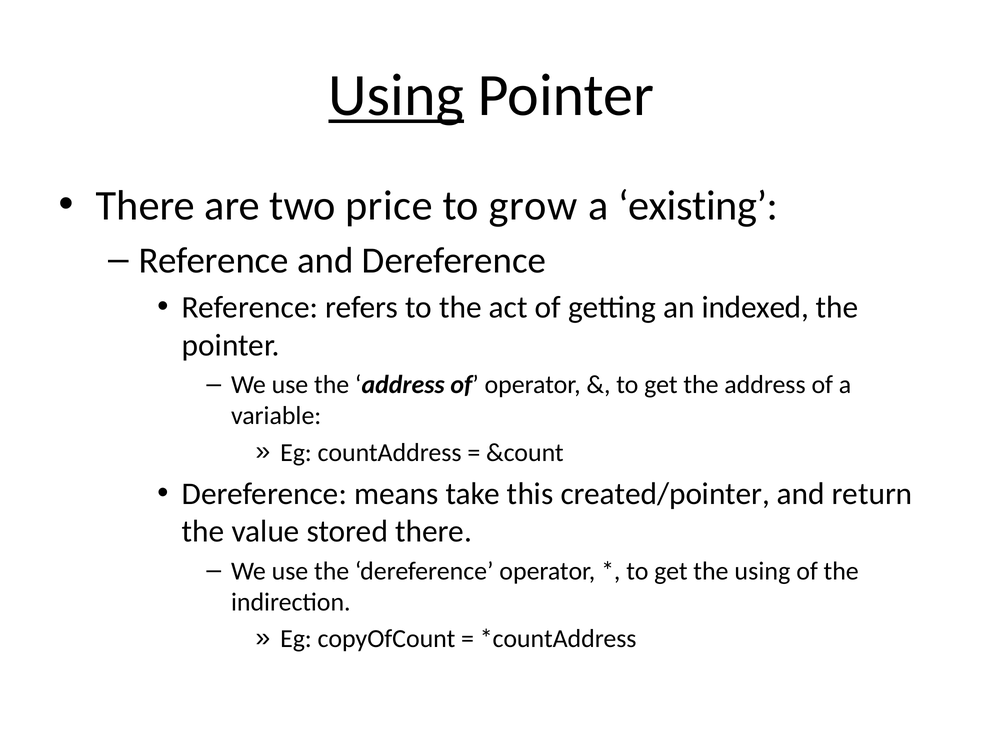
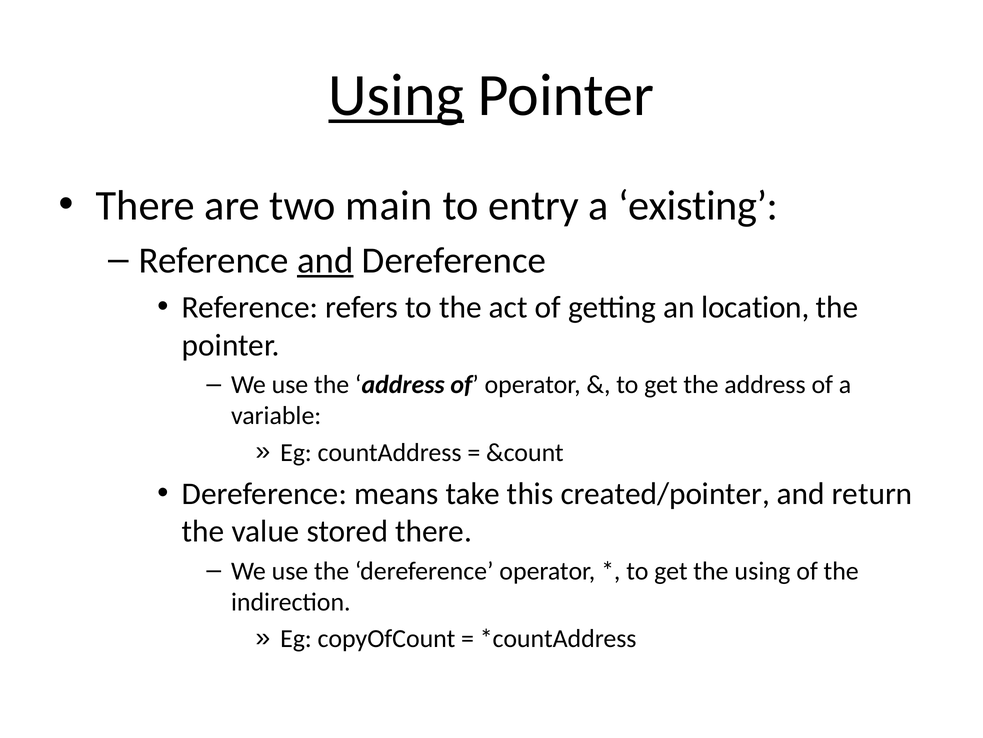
price: price -> main
grow: grow -> entry
and at (325, 260) underline: none -> present
indexed: indexed -> location
